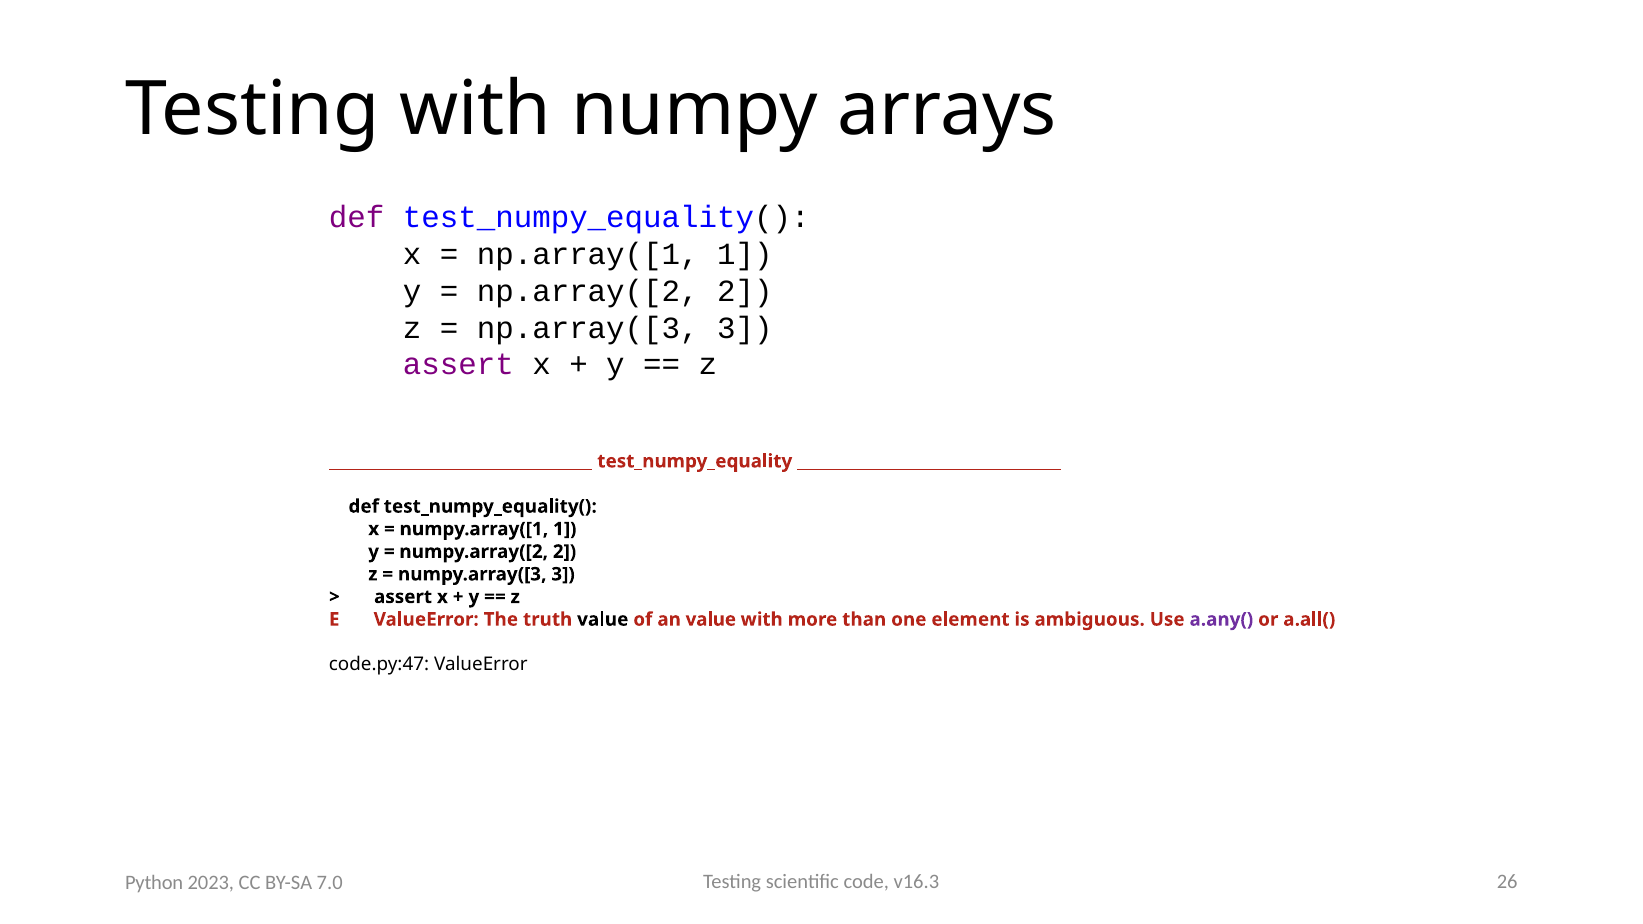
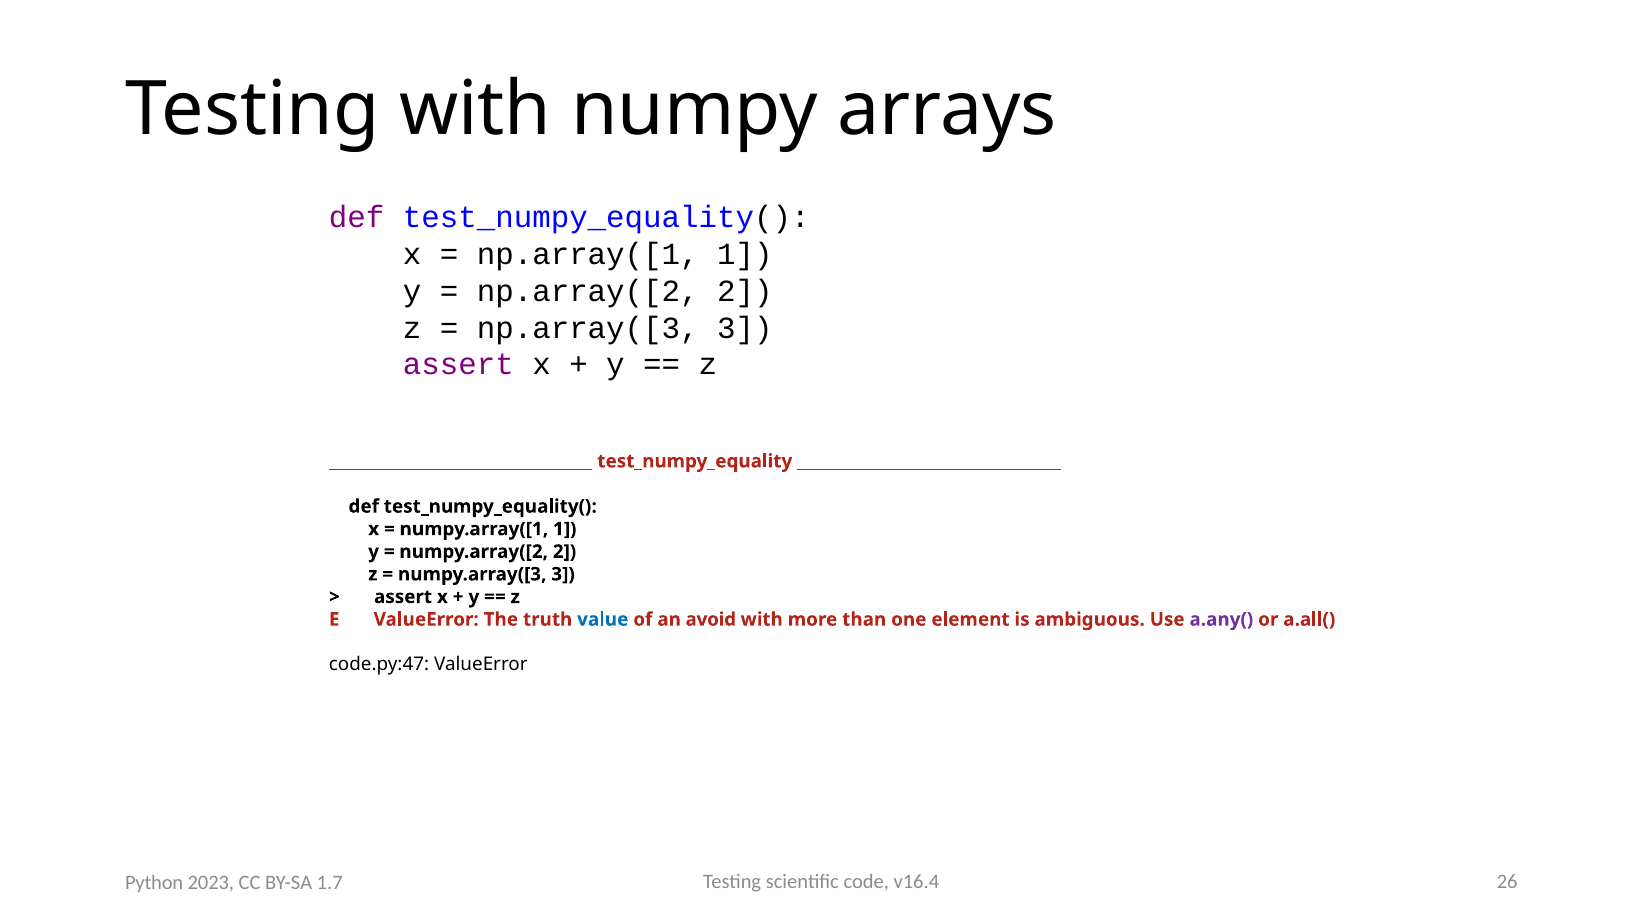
value at (603, 620) colour: black -> blue
an value: value -> avoid
v16.3: v16.3 -> v16.4
7.0: 7.0 -> 1.7
